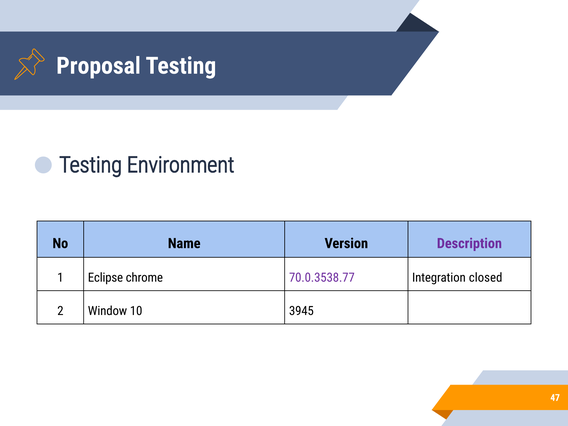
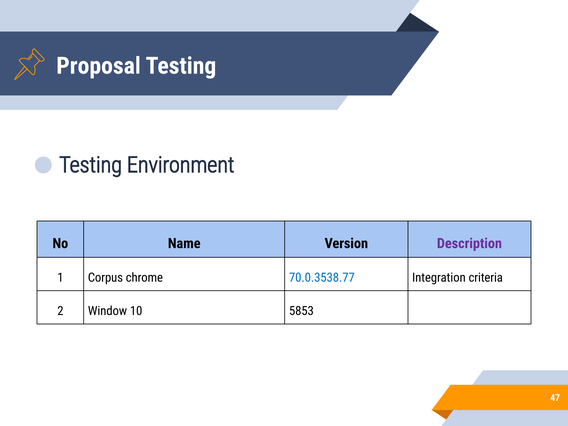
Eclipse: Eclipse -> Corpus
70.0.3538.77 colour: purple -> blue
closed: closed -> criteria
3945: 3945 -> 5853
